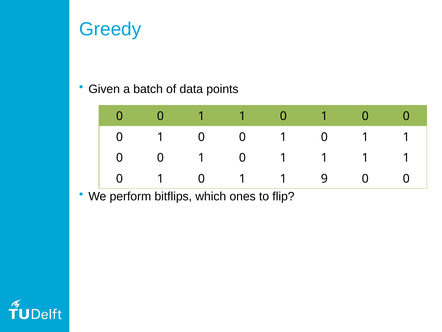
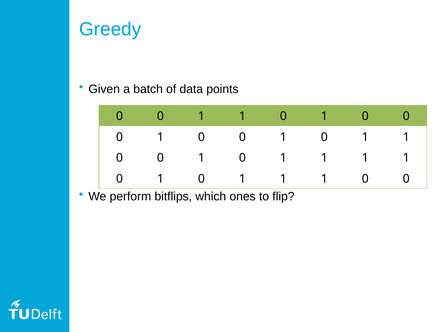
9 at (324, 179): 9 -> 1
